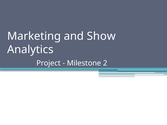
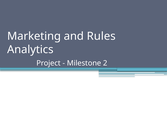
Show: Show -> Rules
